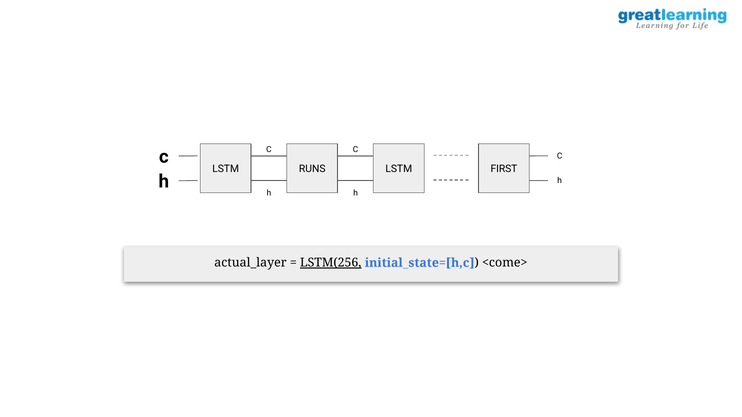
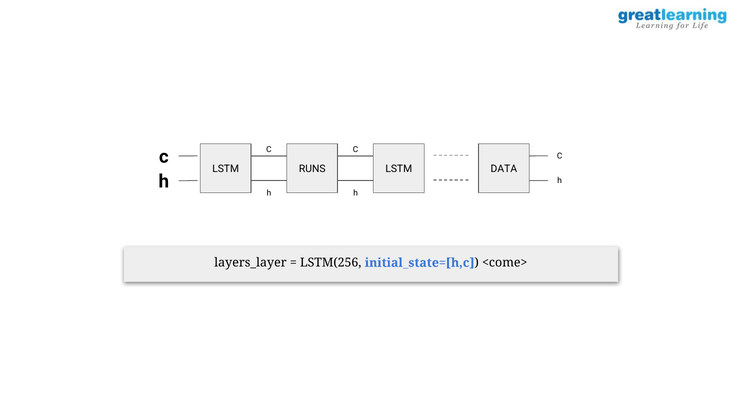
FIRST: FIRST -> DATA
actual_layer: actual_layer -> layers_layer
LSTM(256 underline: present -> none
